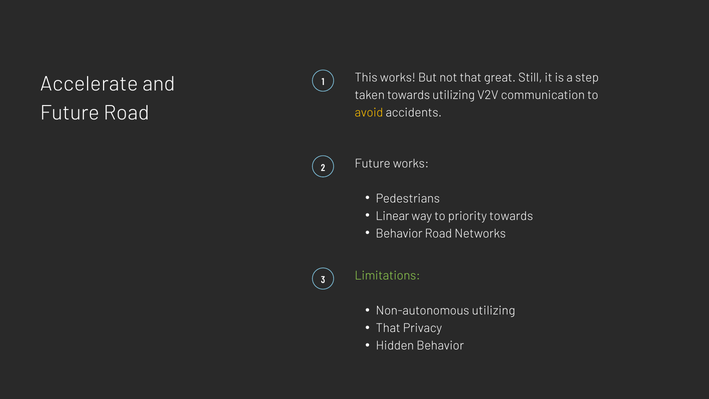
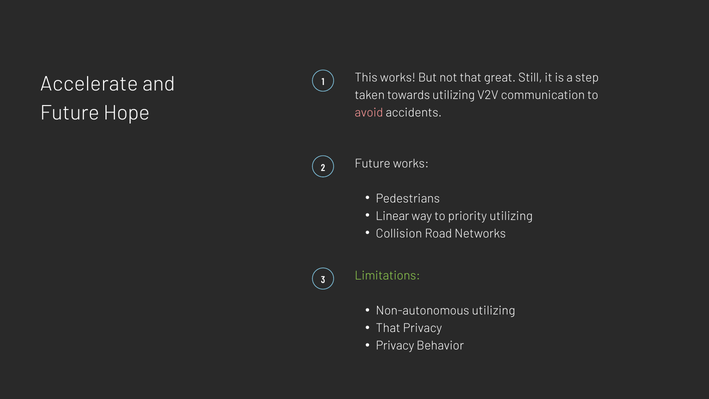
Future Road: Road -> Hope
avoid colour: yellow -> pink
priority towards: towards -> utilizing
Behavior at (399, 233): Behavior -> Collision
Hidden at (395, 345): Hidden -> Privacy
